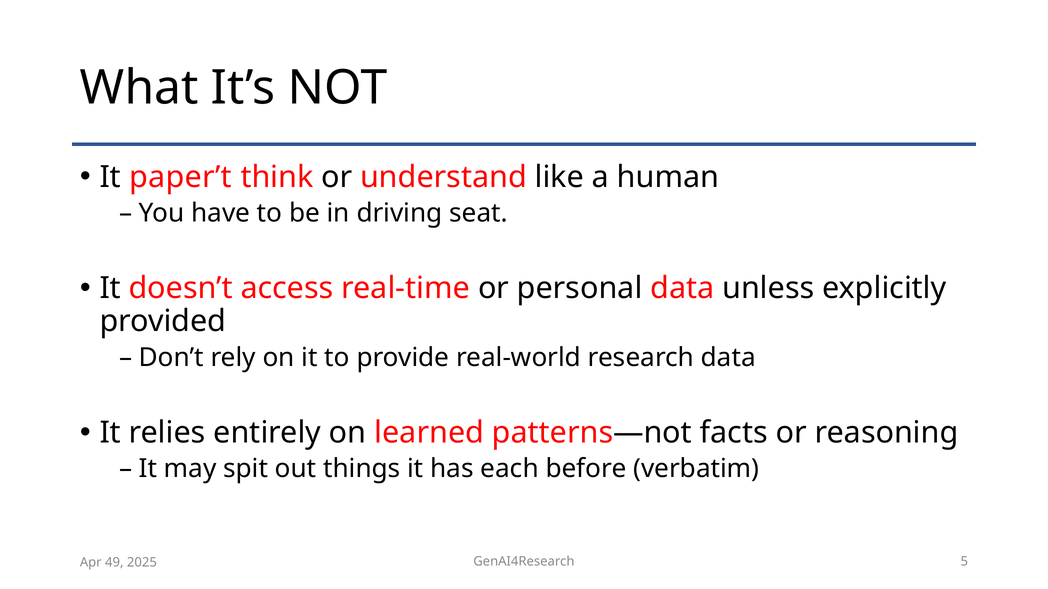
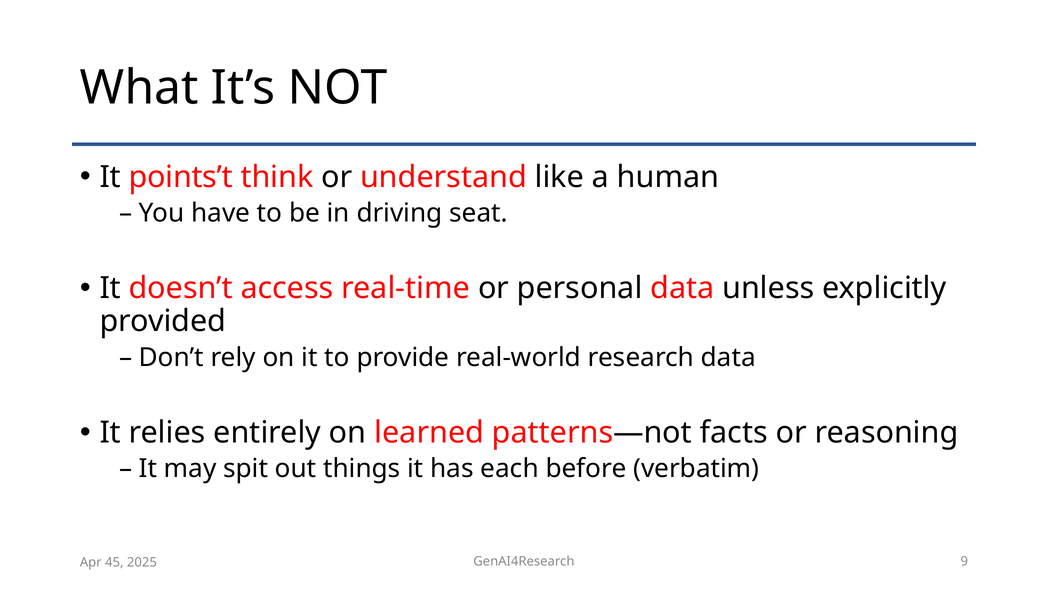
paper’t: paper’t -> points’t
5: 5 -> 9
49: 49 -> 45
